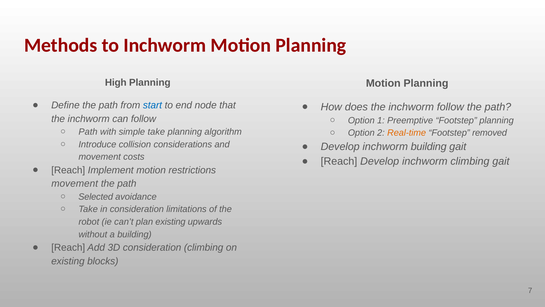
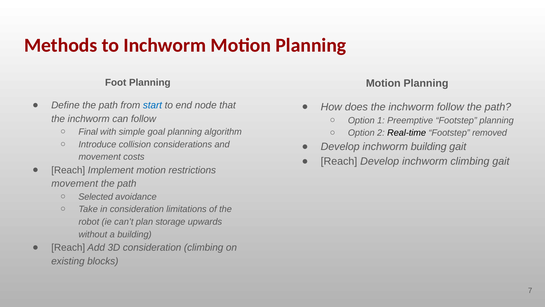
High: High -> Foot
Path at (88, 132): Path -> Final
simple take: take -> goal
Real-time colour: orange -> black
plan existing: existing -> storage
